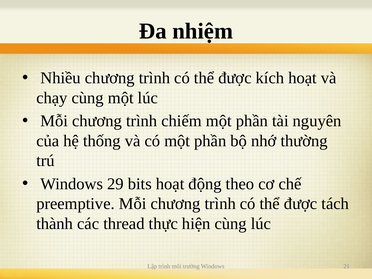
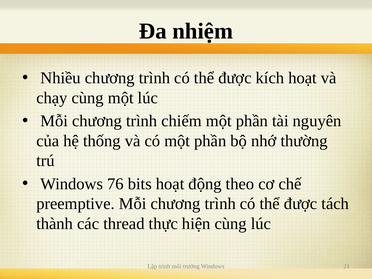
29: 29 -> 76
